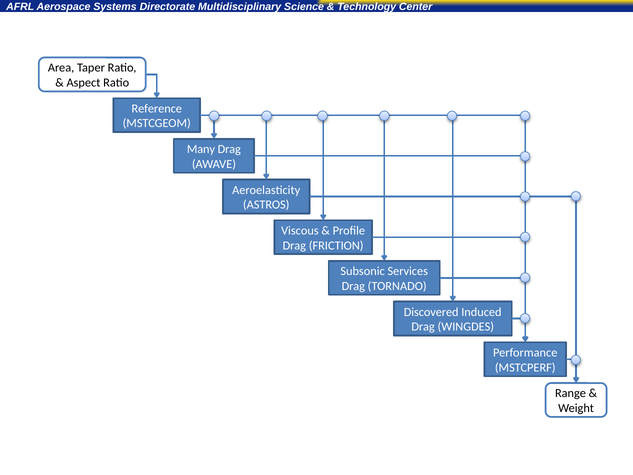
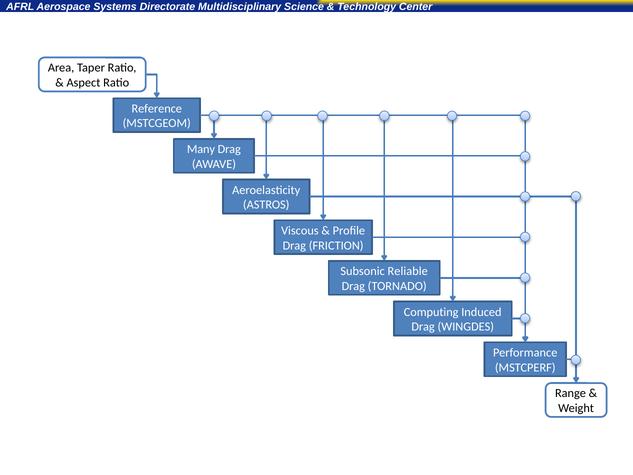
Services: Services -> Reliable
Discovered: Discovered -> Computing
